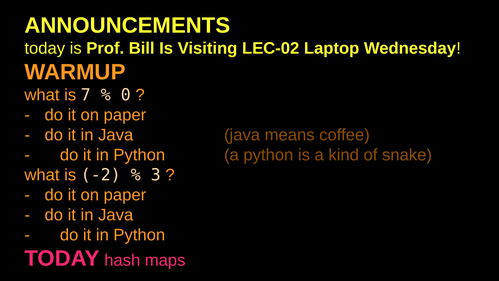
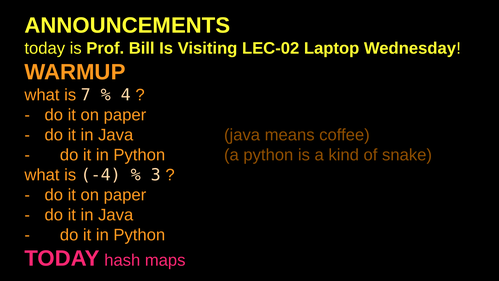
0: 0 -> 4
-2: -2 -> -4
